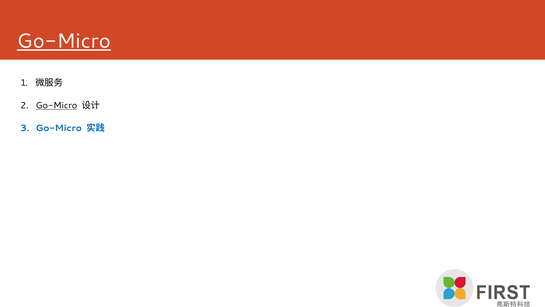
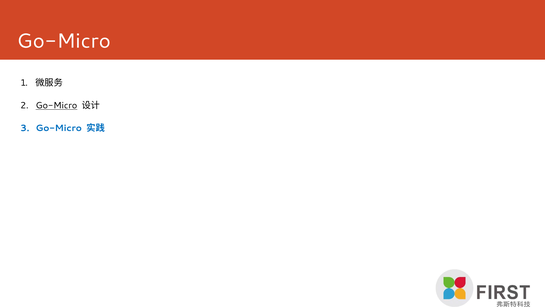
Go-Micro at (64, 41) underline: present -> none
